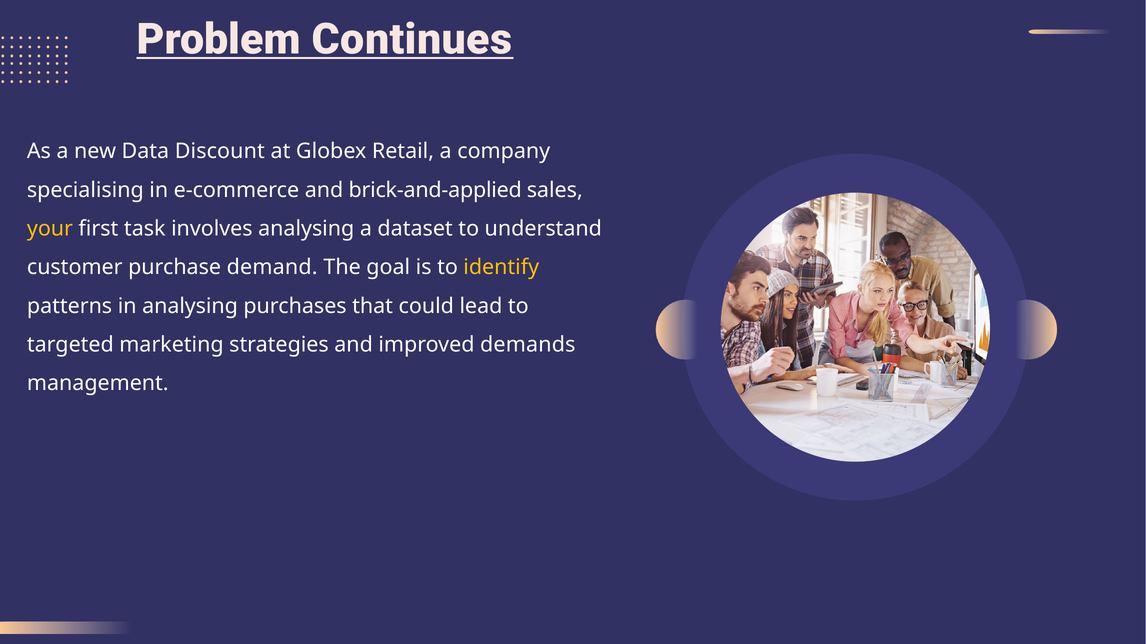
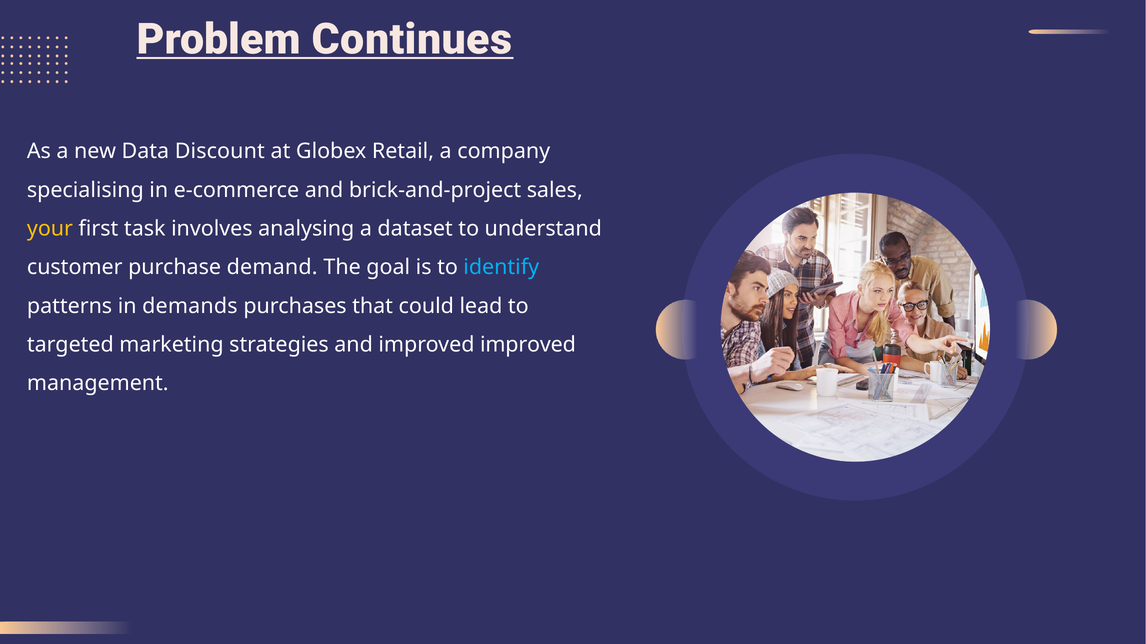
brick-and-applied: brick-and-applied -> brick-and-project
identify colour: yellow -> light blue
in analysing: analysing -> demands
improved demands: demands -> improved
